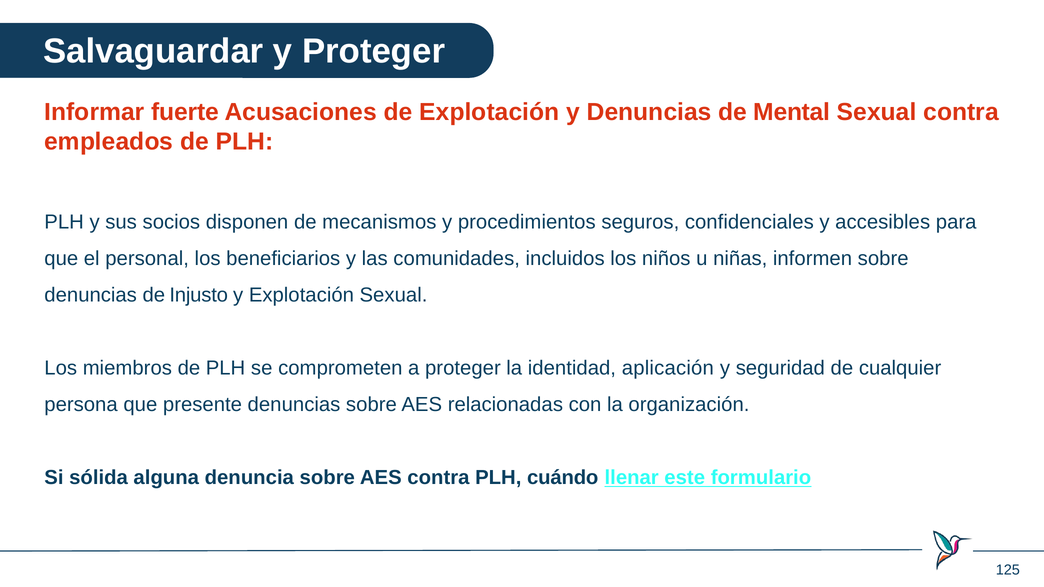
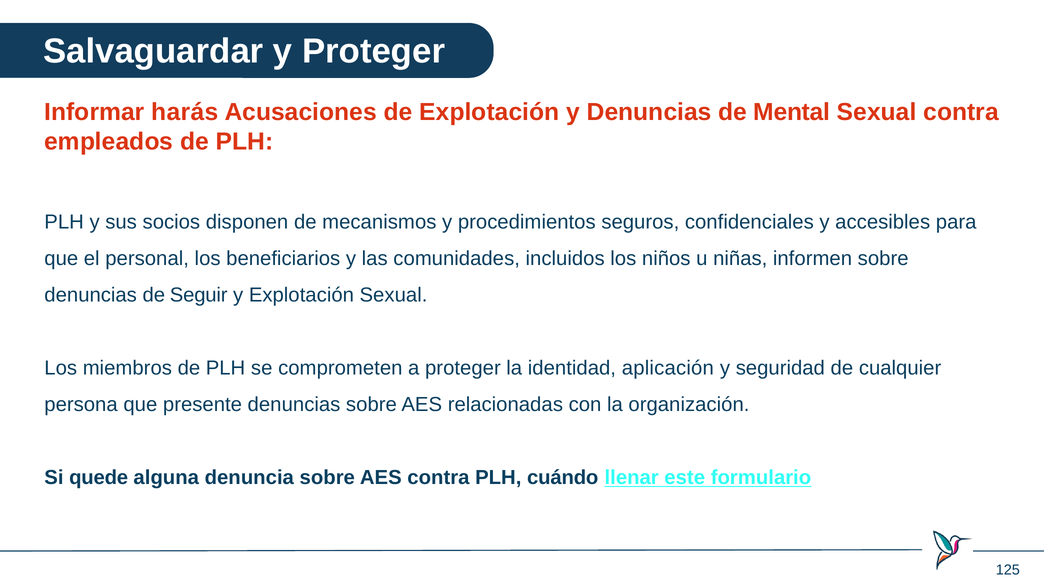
fuerte: fuerte -> harás
Injusto: Injusto -> Seguir
sólida: sólida -> quede
